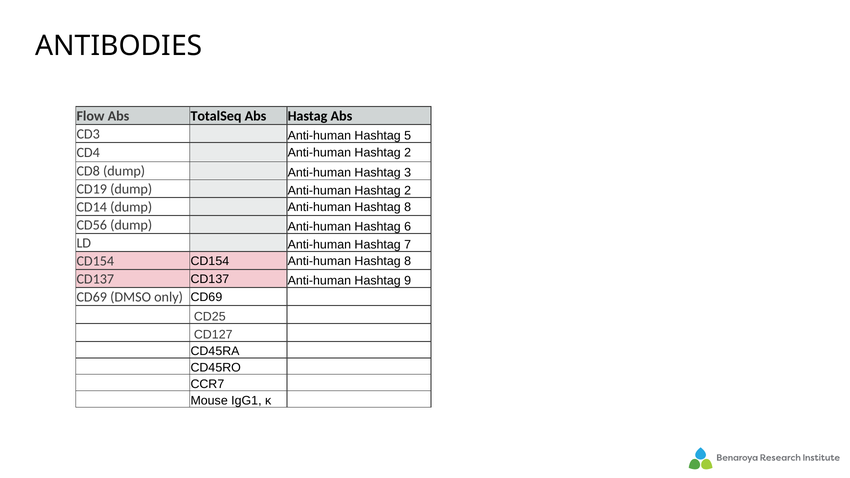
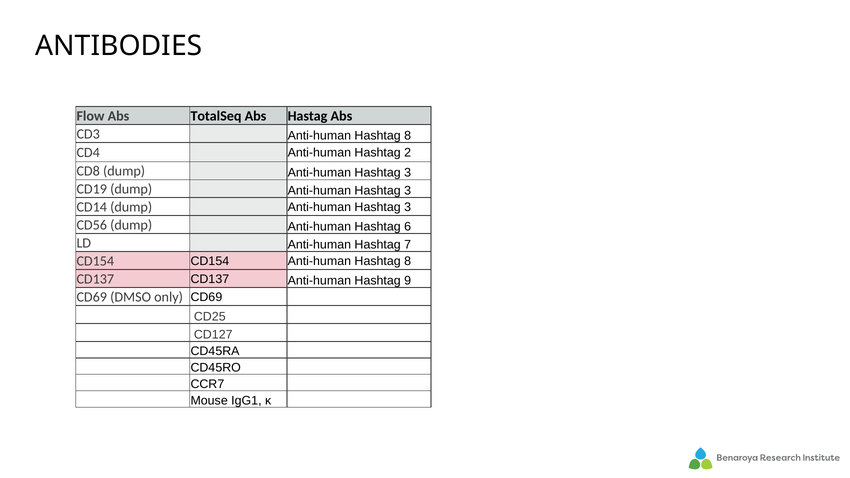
CD3 Anti-human Hashtag 5: 5 -> 8
2 at (408, 191): 2 -> 3
8 at (408, 207): 8 -> 3
